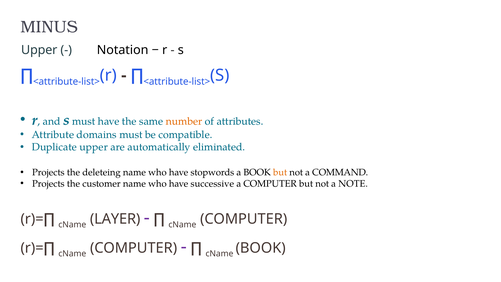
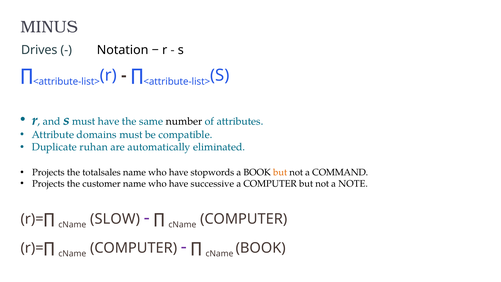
Upper at (39, 50): Upper -> Drives
number colour: orange -> black
Duplicate upper: upper -> ruhan
deleteing: deleteing -> totalsales
LAYER: LAYER -> SLOW
